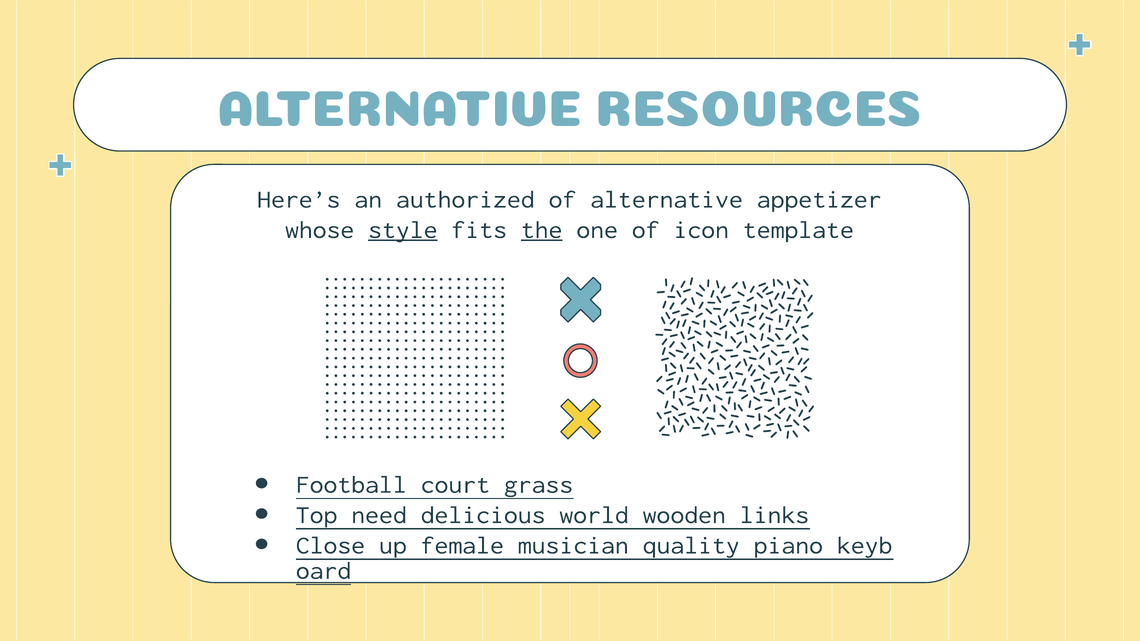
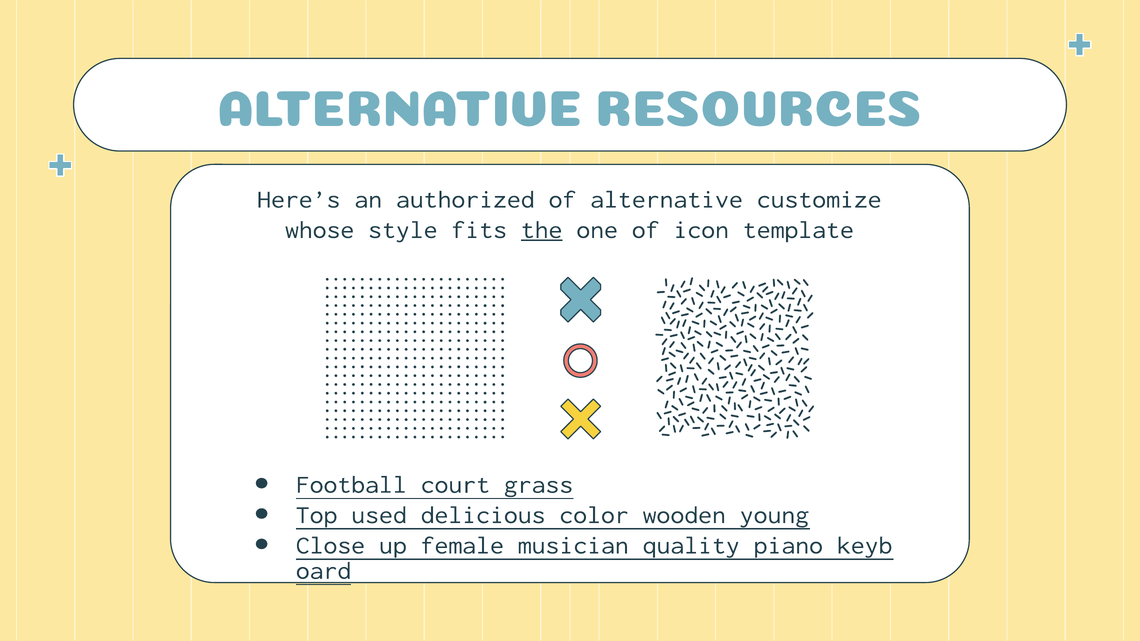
appetizer: appetizer -> customize
style underline: present -> none
need: need -> used
world: world -> color
links: links -> young
